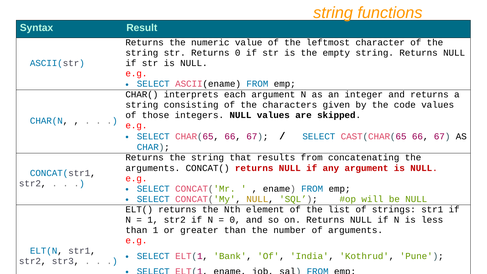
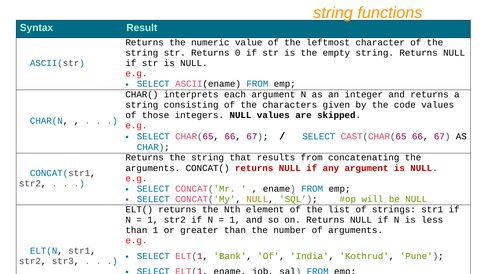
0 at (235, 220): 0 -> 1
